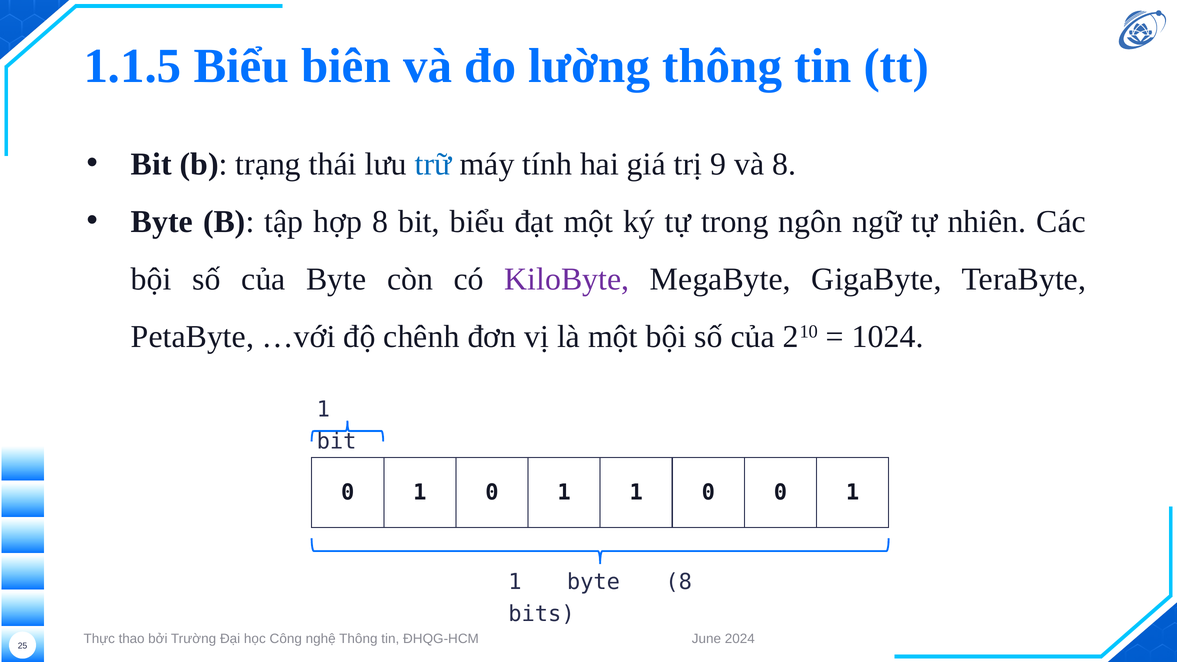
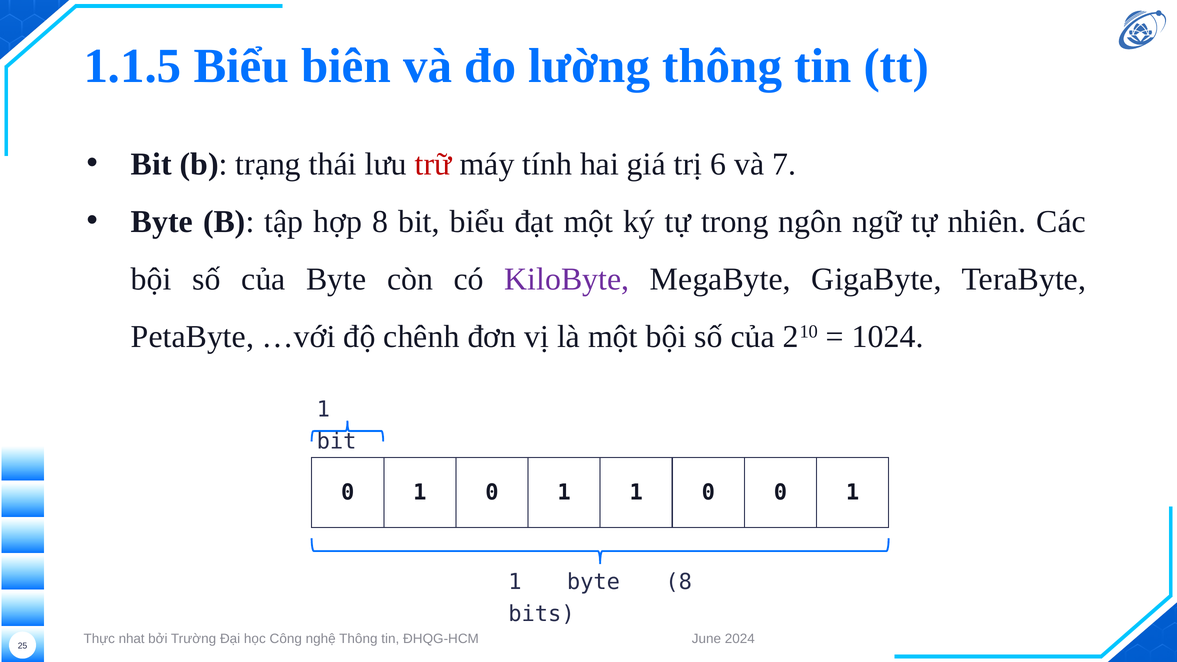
trữ colour: blue -> red
9: 9 -> 6
và 8: 8 -> 7
thao: thao -> nhat
